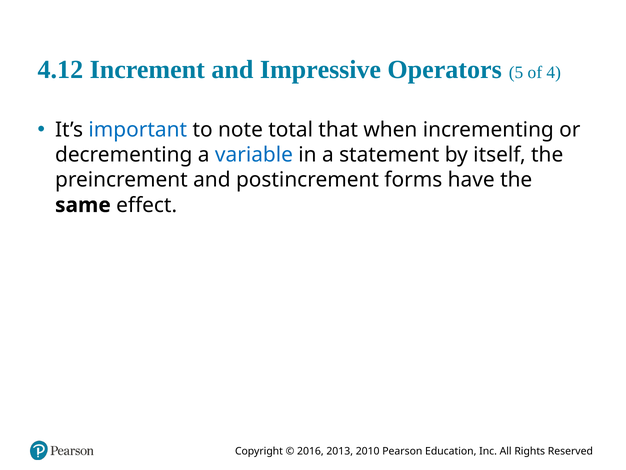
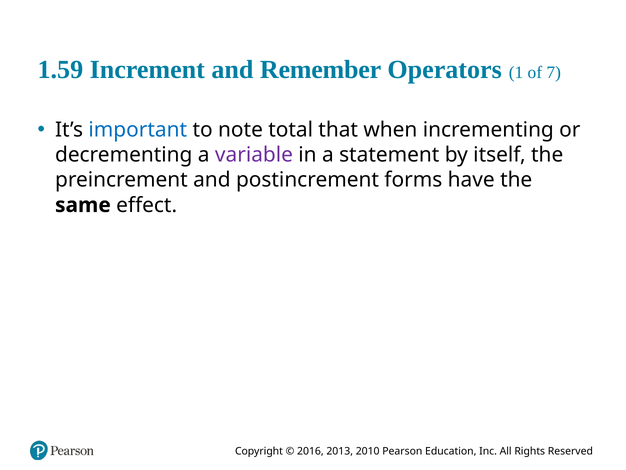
4.12: 4.12 -> 1.59
Impressive: Impressive -> Remember
5: 5 -> 1
4: 4 -> 7
variable colour: blue -> purple
